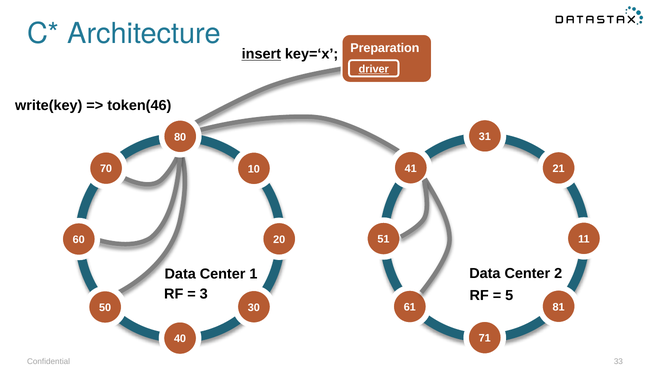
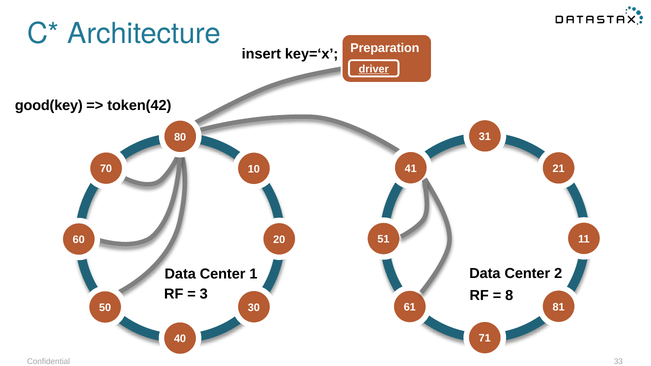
insert underline: present -> none
write(key: write(key -> good(key
token(46: token(46 -> token(42
5: 5 -> 8
